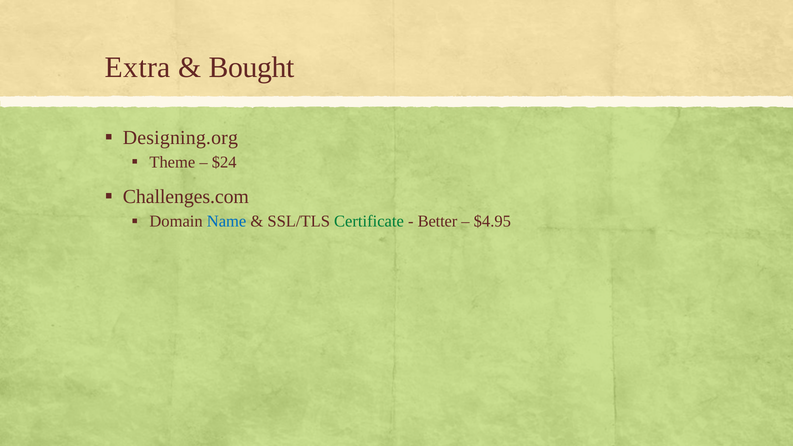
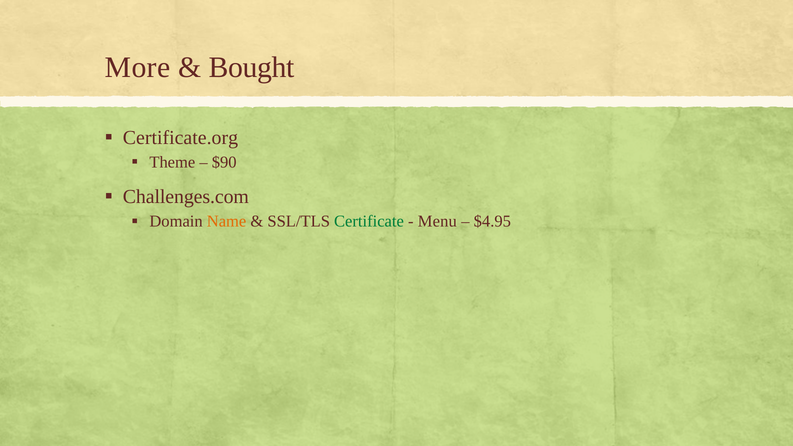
Extra: Extra -> More
Designing.org: Designing.org -> Certificate.org
$24: $24 -> $90
Name colour: blue -> orange
Better: Better -> Menu
